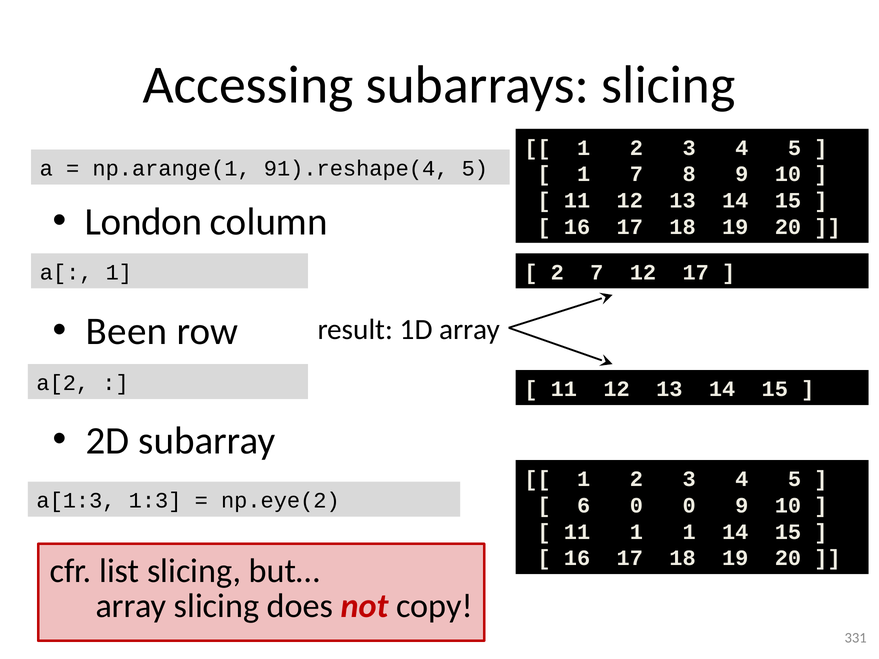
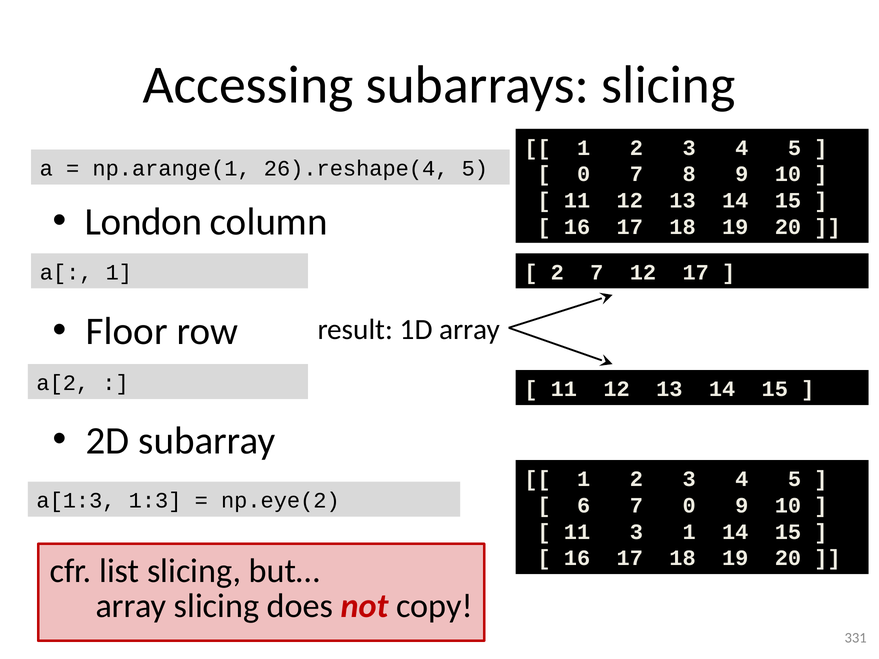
91).reshape(4: 91).reshape(4 -> 26).reshape(4
1 at (584, 174): 1 -> 0
Been: Been -> Floor
6 0: 0 -> 7
11 1: 1 -> 3
